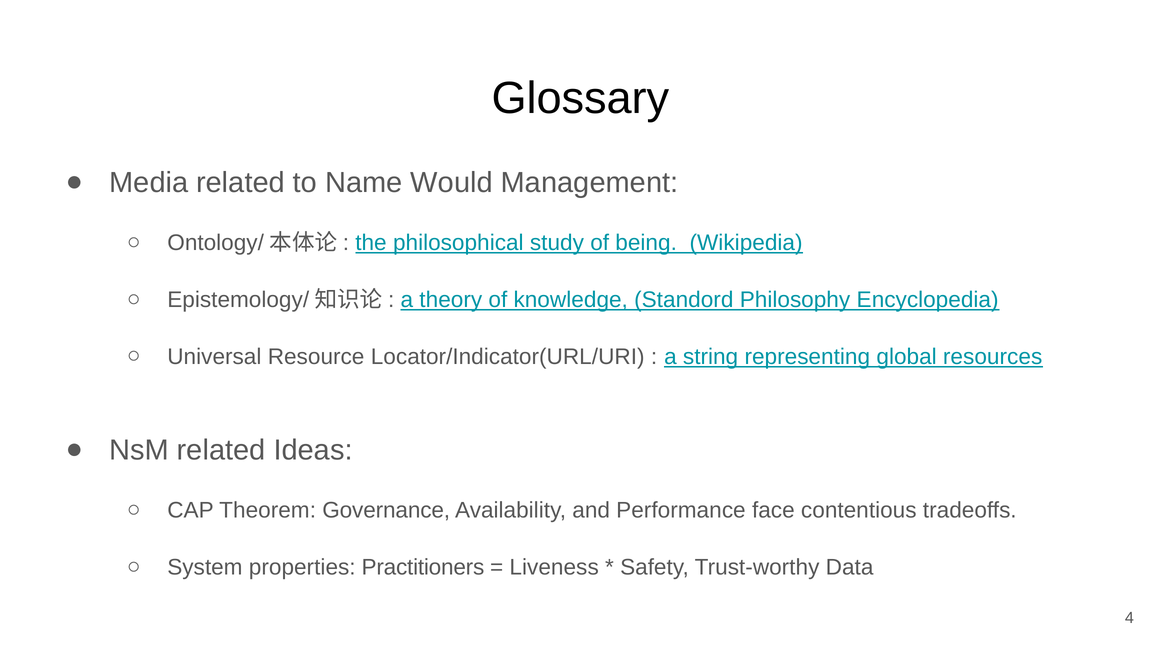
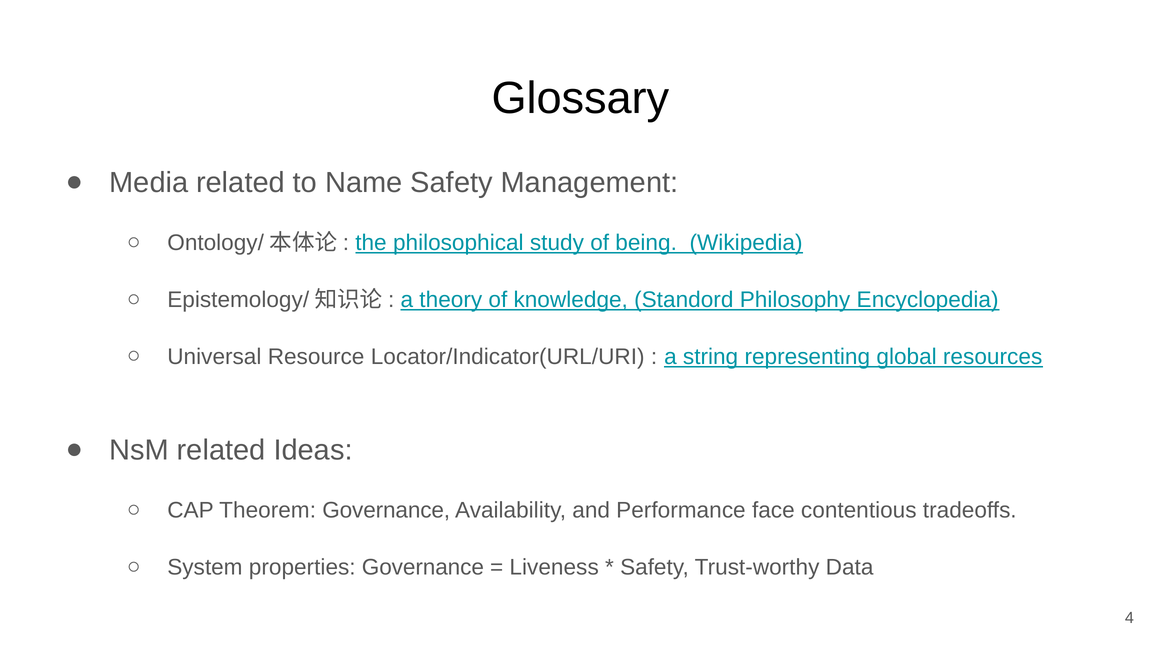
Name Would: Would -> Safety
properties Practitioners: Practitioners -> Governance
